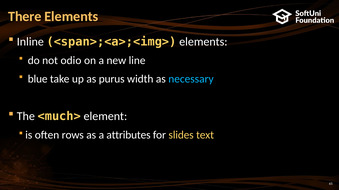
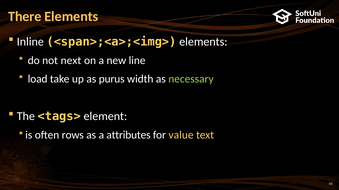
odio: odio -> next
blue: blue -> load
necessary colour: light blue -> light green
<much>: <much> -> <tags>
slides: slides -> value
